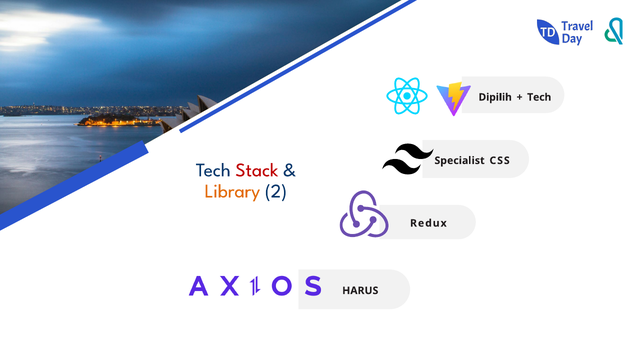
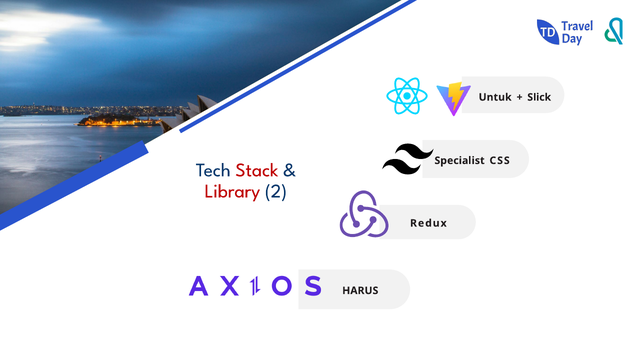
Dipilih: Dipilih -> Untuk
Tech at (539, 97): Tech -> Slick
Library colour: orange -> red
